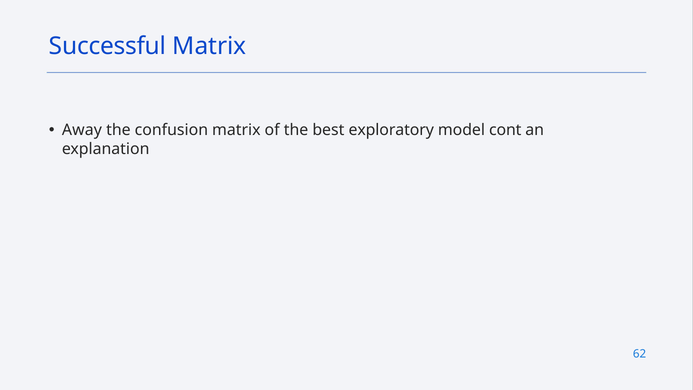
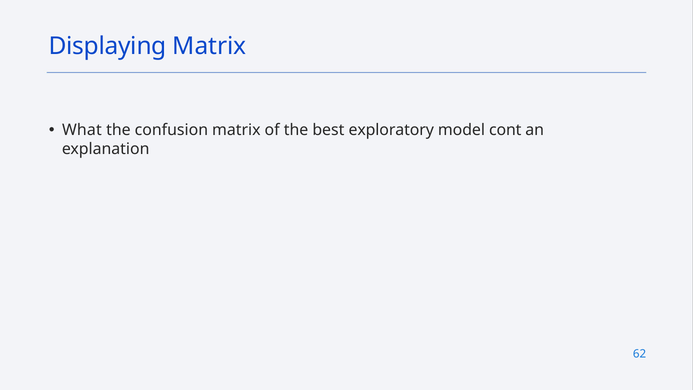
Successful: Successful -> Displaying
Away: Away -> What
